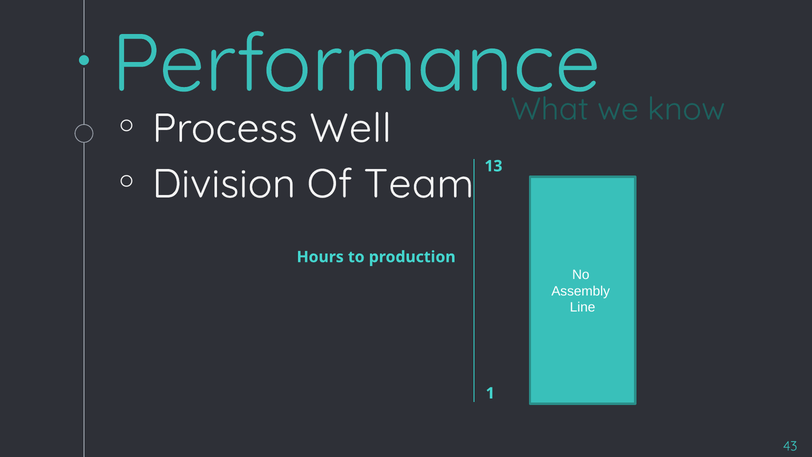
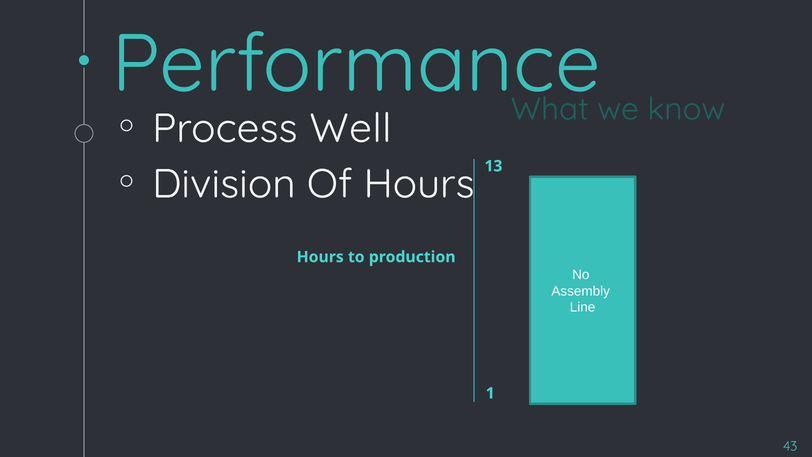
Of Team: Team -> Hours
